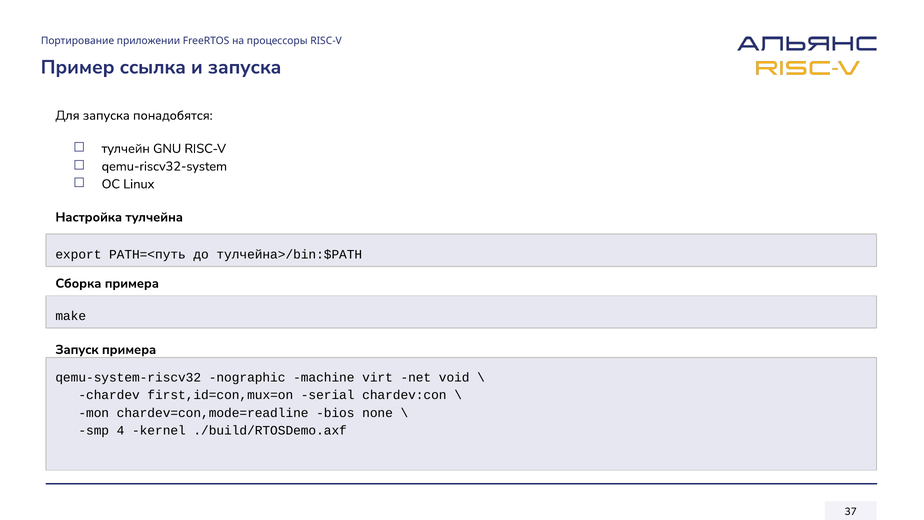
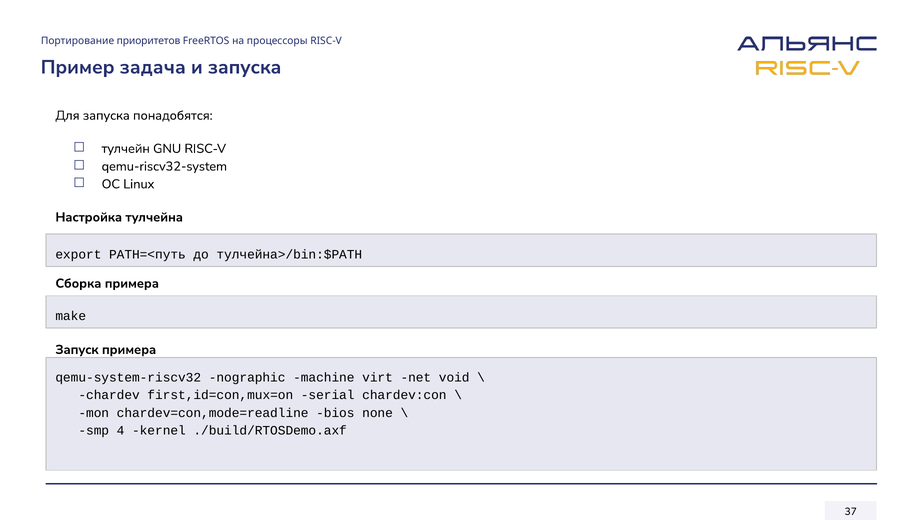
приложении: приложении -> приоритетов
ссылка: ссылка -> задача
